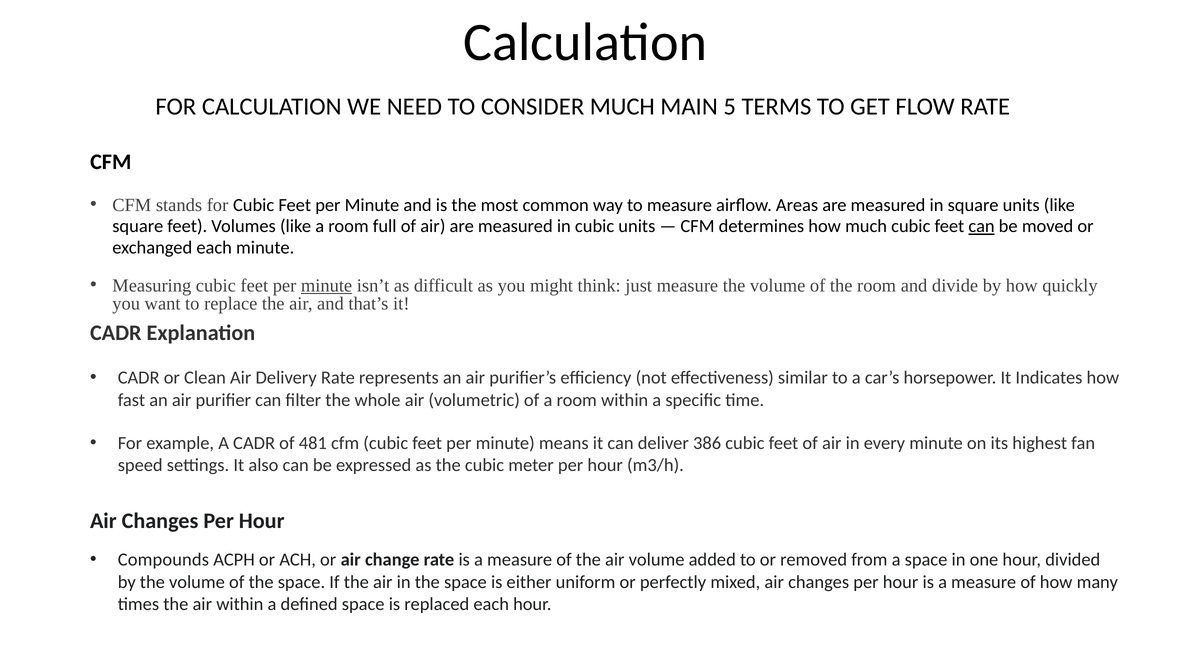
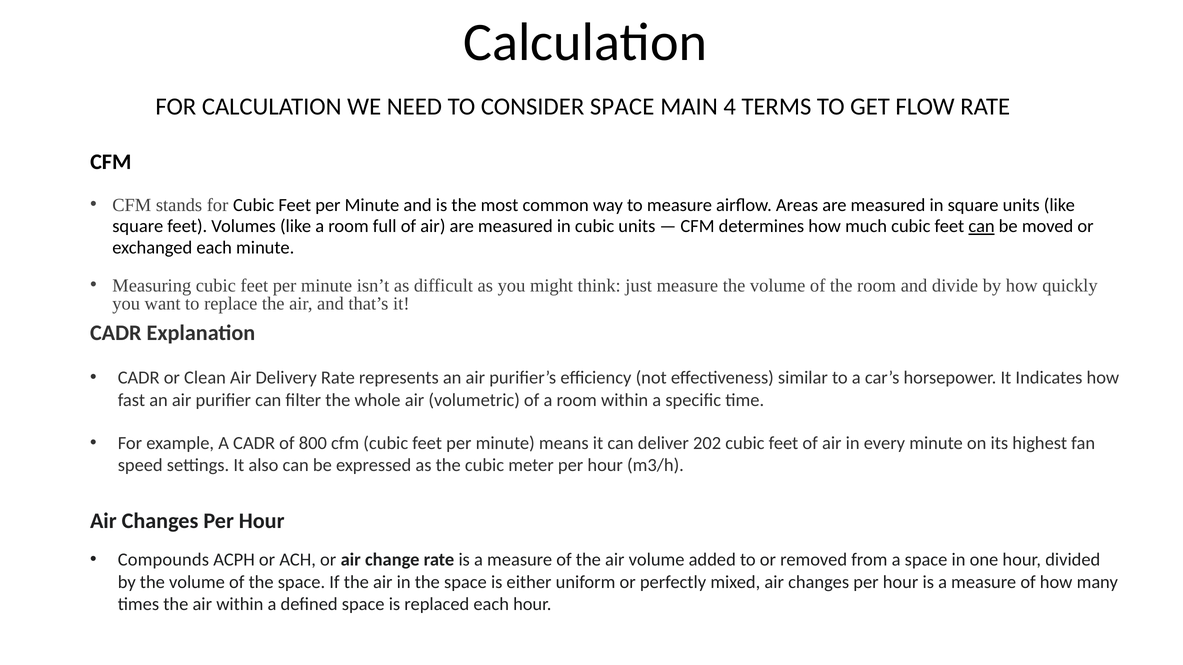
CONSIDER MUCH: MUCH -> SPACE
5: 5 -> 4
minute at (327, 286) underline: present -> none
481: 481 -> 800
386: 386 -> 202
